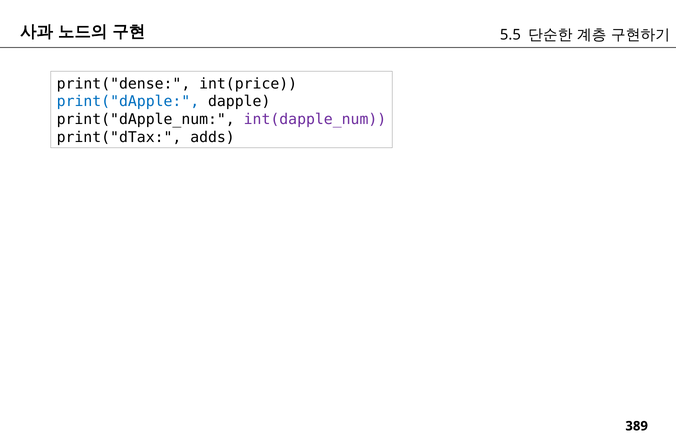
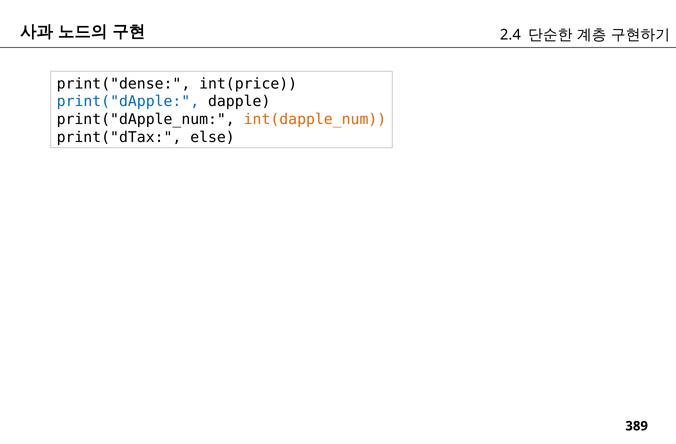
5.5: 5.5 -> 2.4
int(dapple_num colour: purple -> orange
adds: adds -> else
